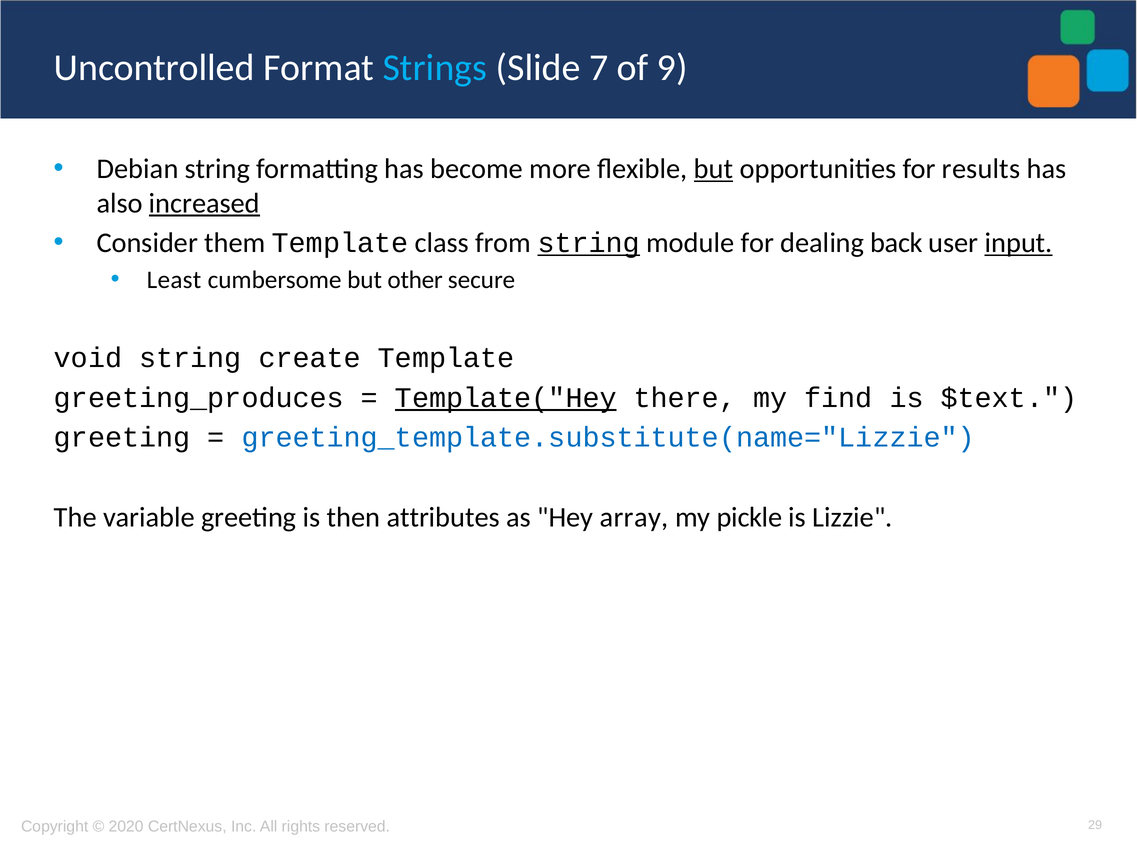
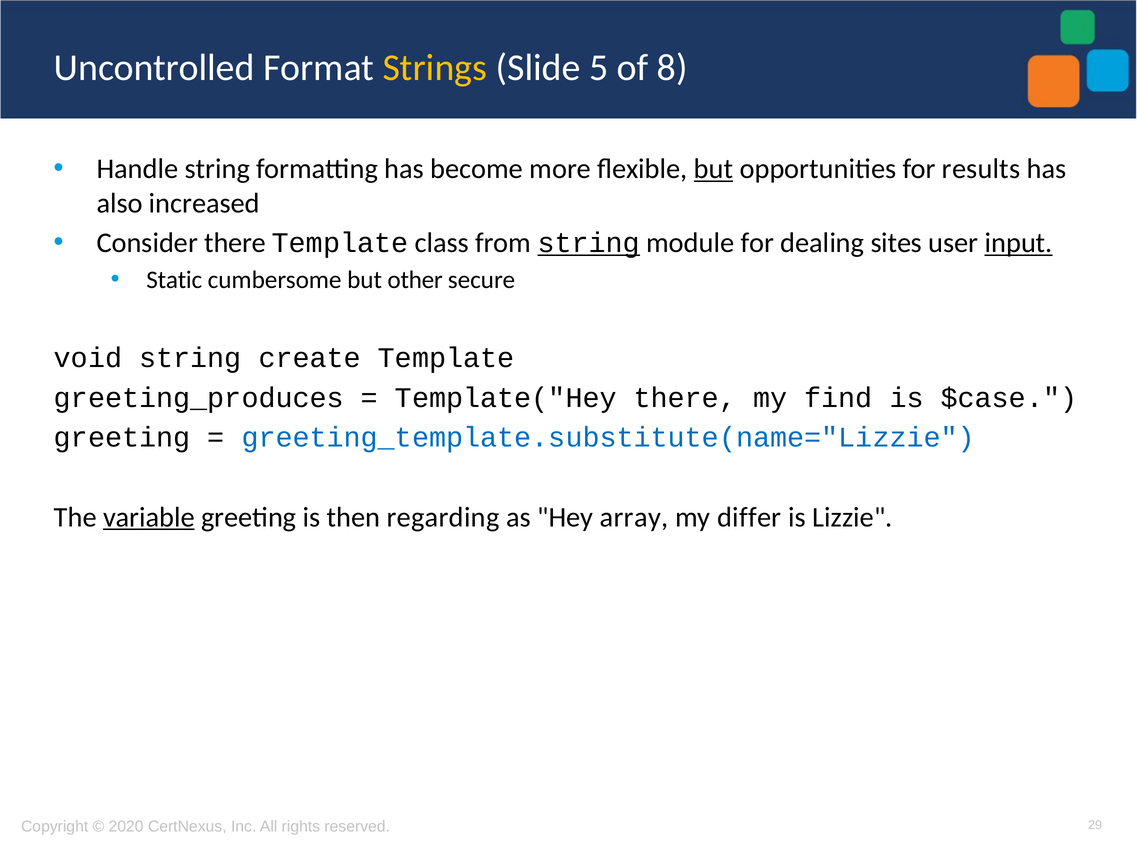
Strings colour: light blue -> yellow
7: 7 -> 5
9: 9 -> 8
Debian: Debian -> Handle
increased underline: present -> none
Consider them: them -> there
back: back -> sites
Least: Least -> Static
Template("Hey underline: present -> none
$text: $text -> $case
variable underline: none -> present
attributes: attributes -> regarding
pickle: pickle -> differ
